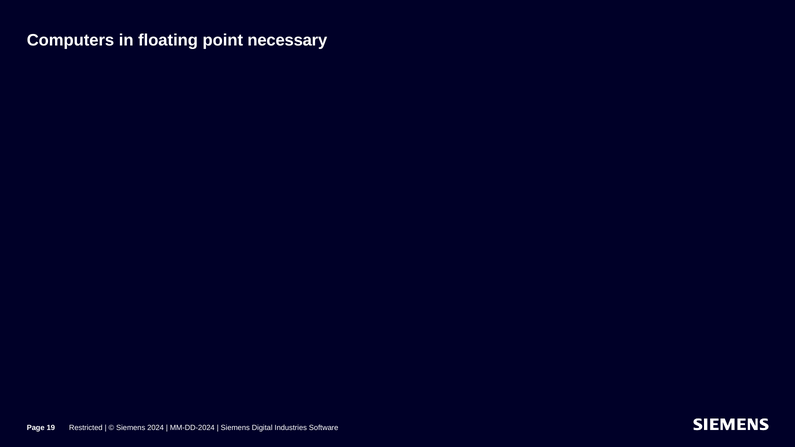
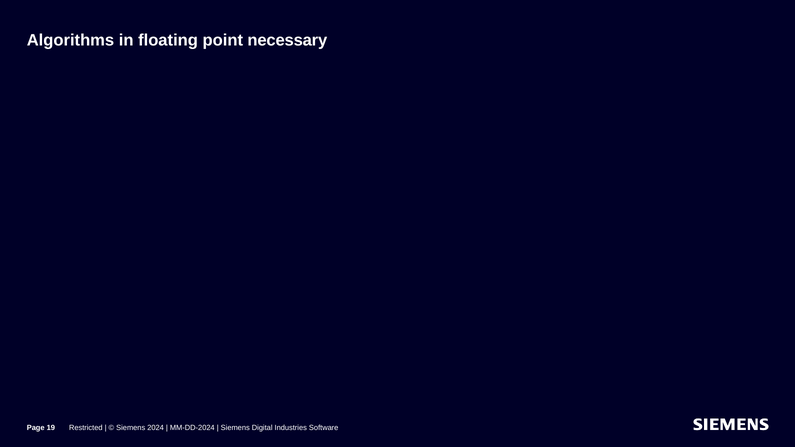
Computers: Computers -> Algorithms
